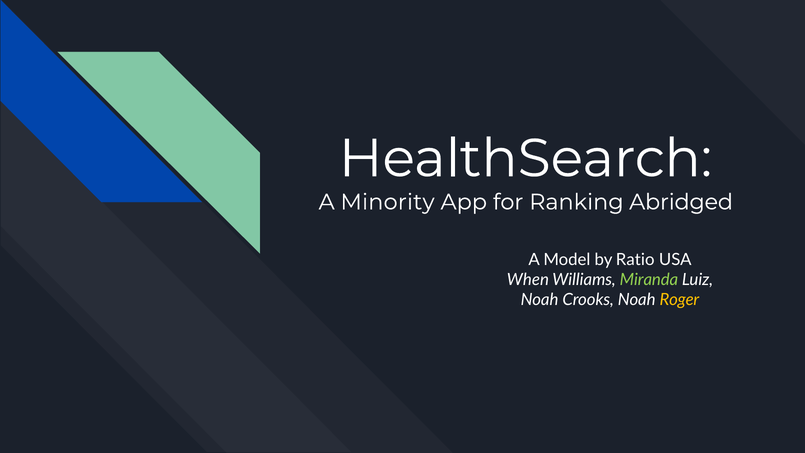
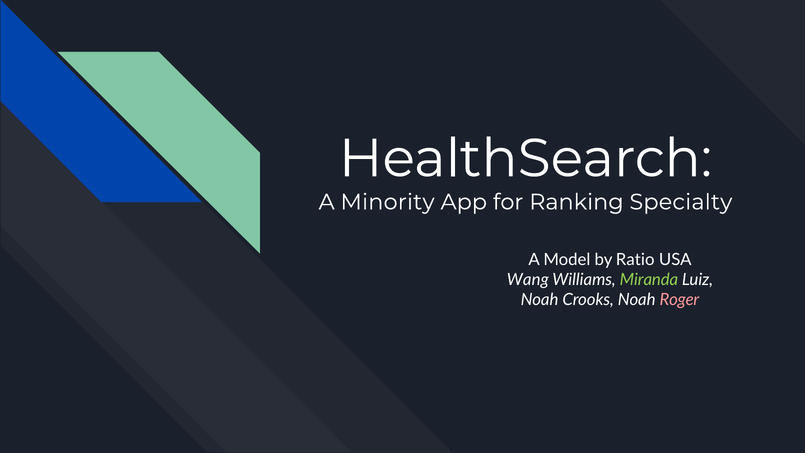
Abridged: Abridged -> Specialty
When: When -> Wang
Roger colour: yellow -> pink
